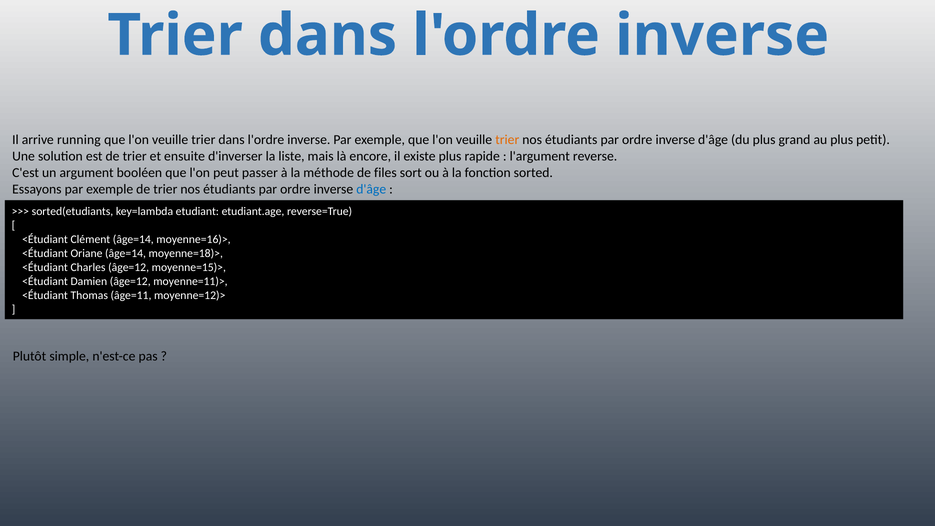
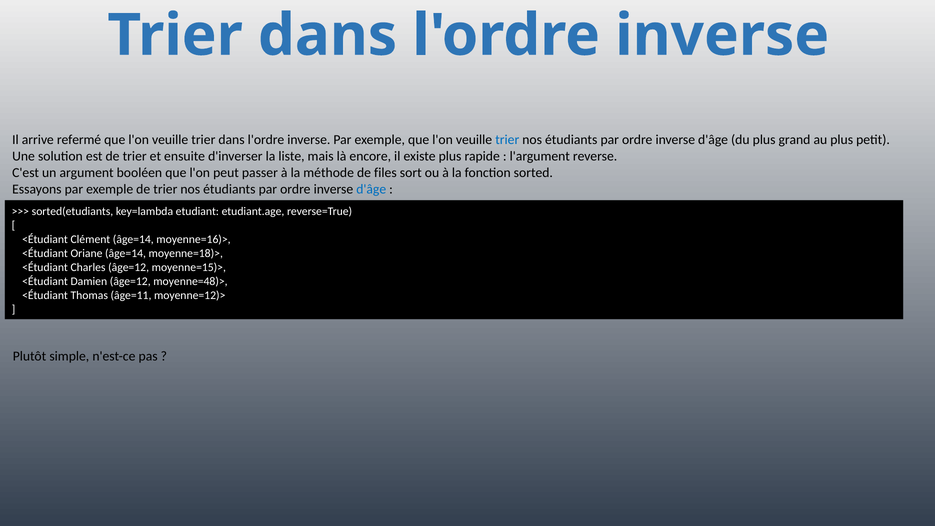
running: running -> refermé
trier at (507, 140) colour: orange -> blue
moyenne=11)>: moyenne=11)> -> moyenne=48)>
